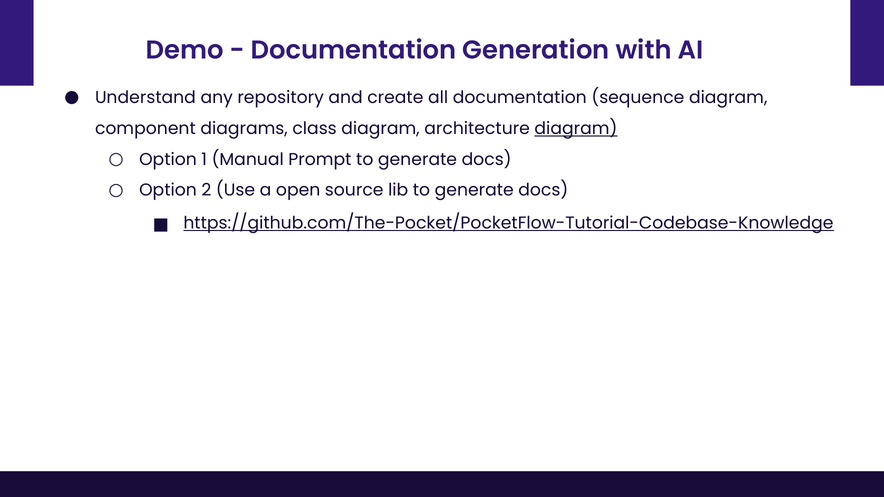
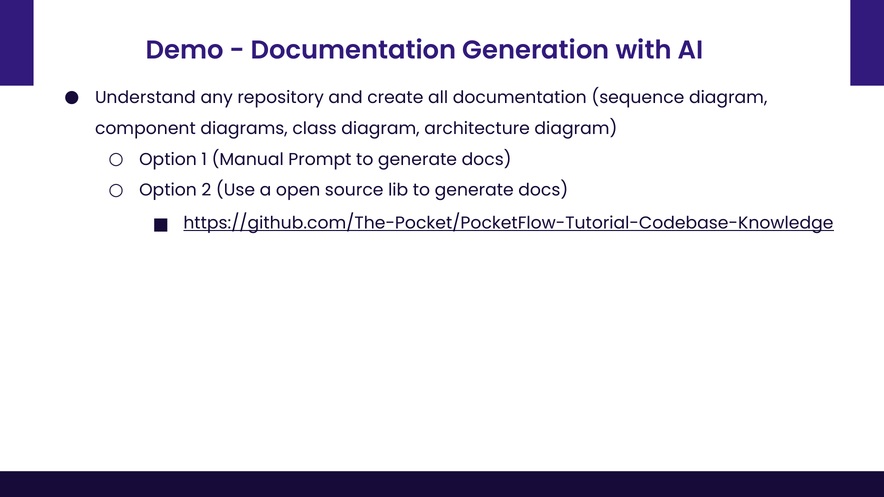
diagram at (576, 129) underline: present -> none
